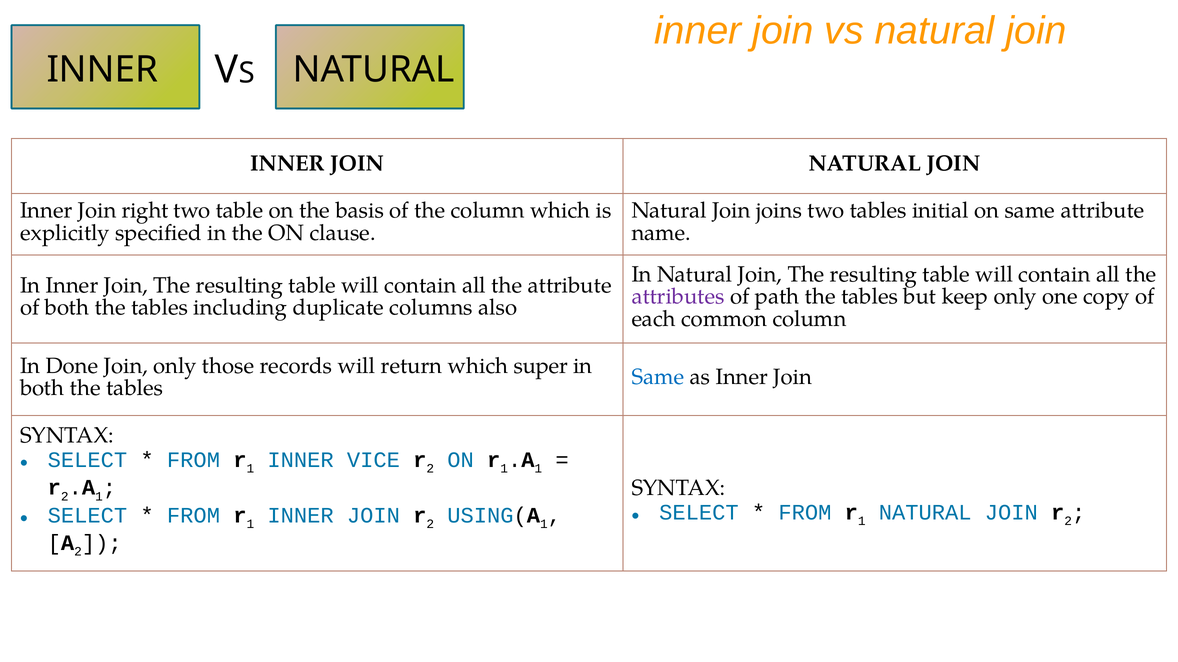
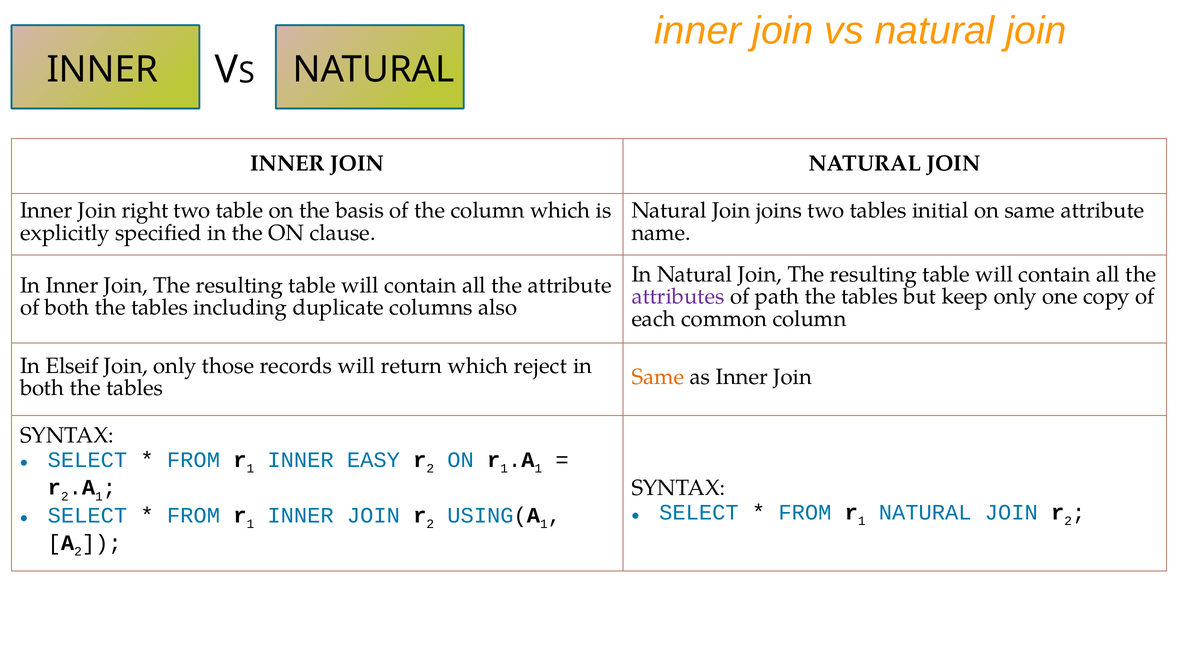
Done: Done -> Elseif
super: super -> reject
Same at (658, 377) colour: blue -> orange
VICE: VICE -> EASY
